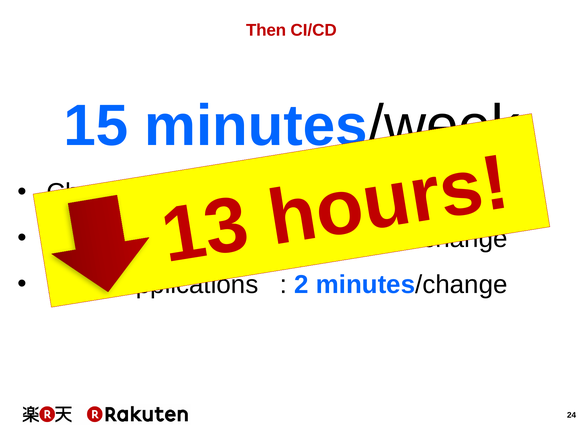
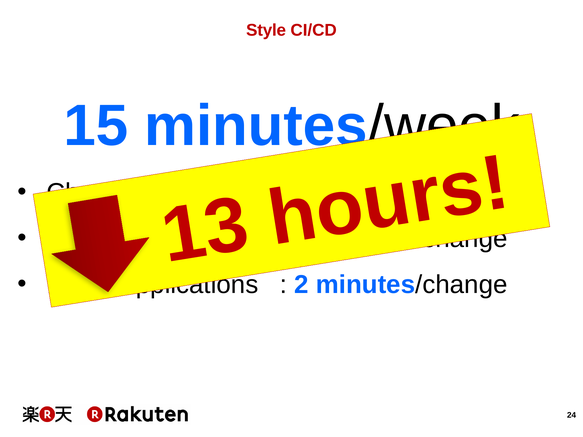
Then: Then -> Style
